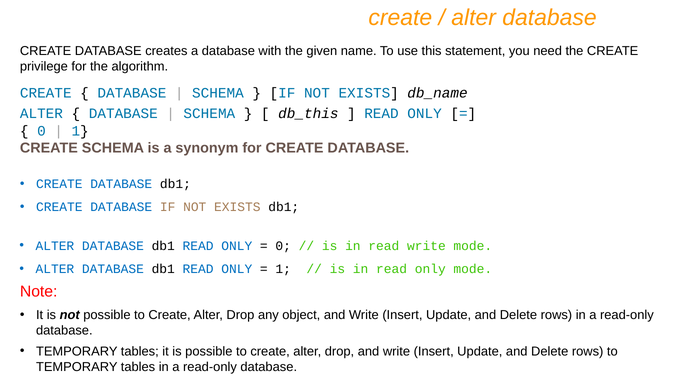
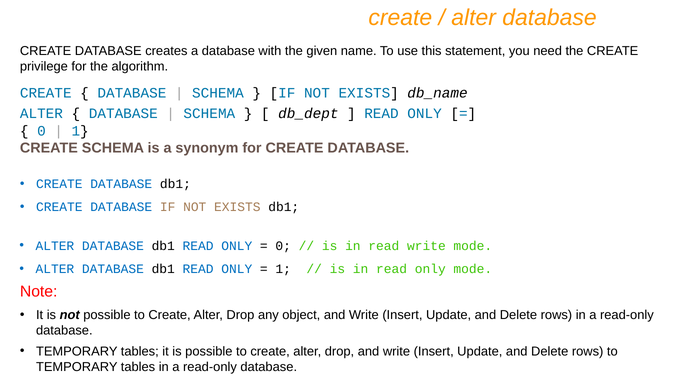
db_this: db_this -> db_dept
